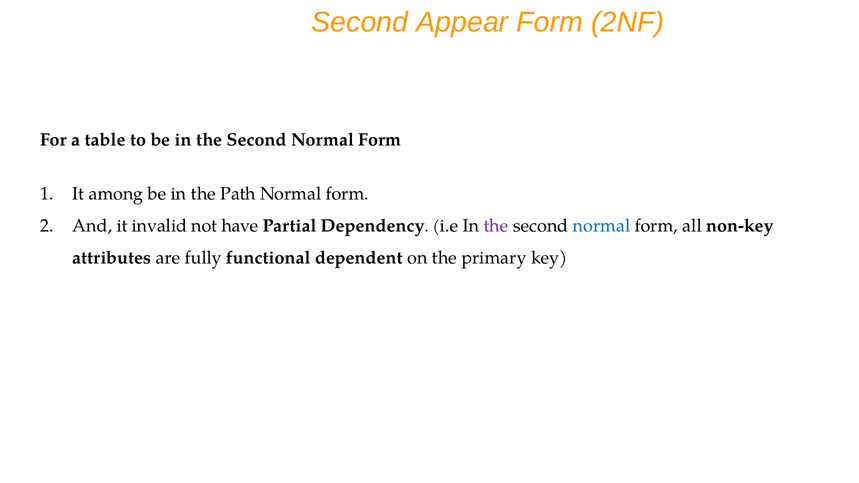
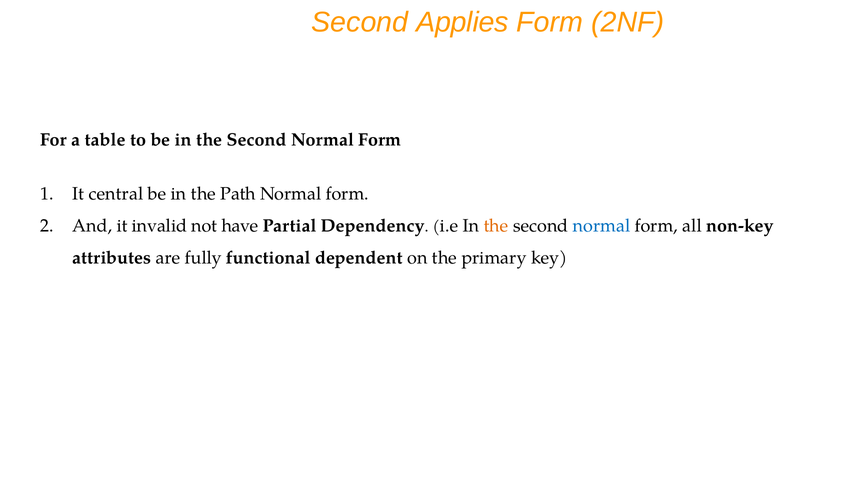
Appear: Appear -> Applies
among: among -> central
the at (496, 226) colour: purple -> orange
